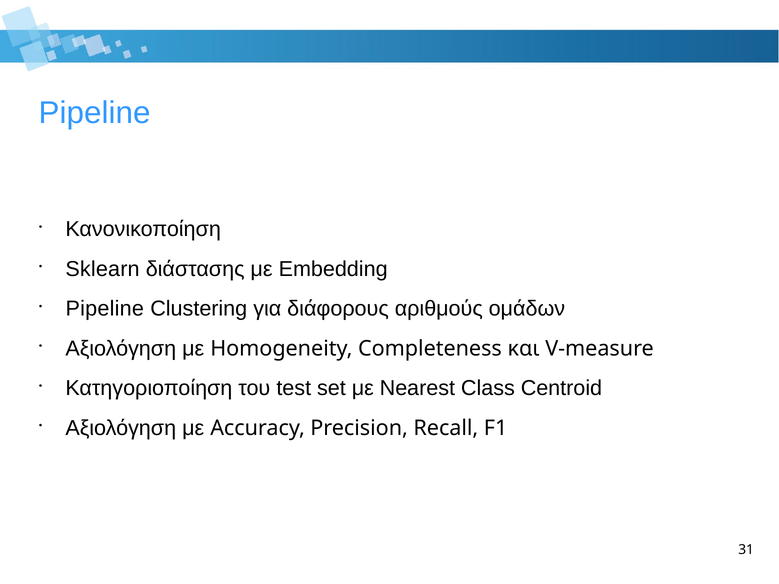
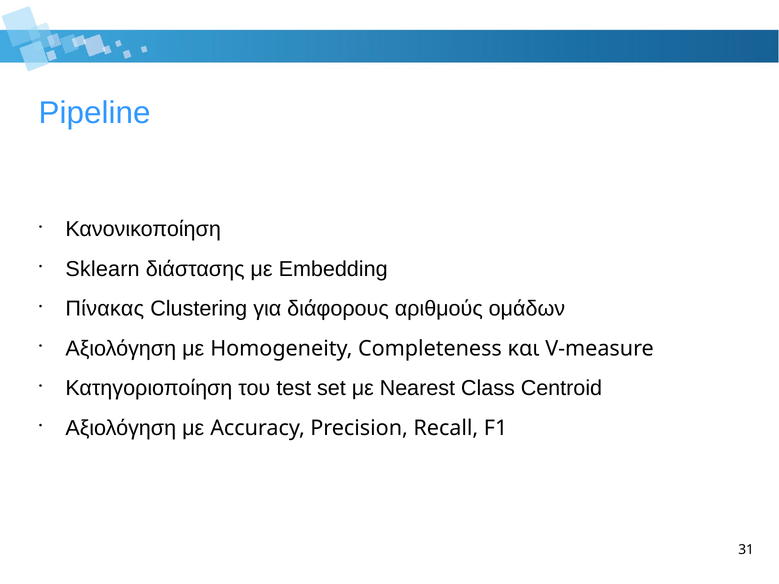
Pipeline at (105, 309): Pipeline -> Πίνακας
